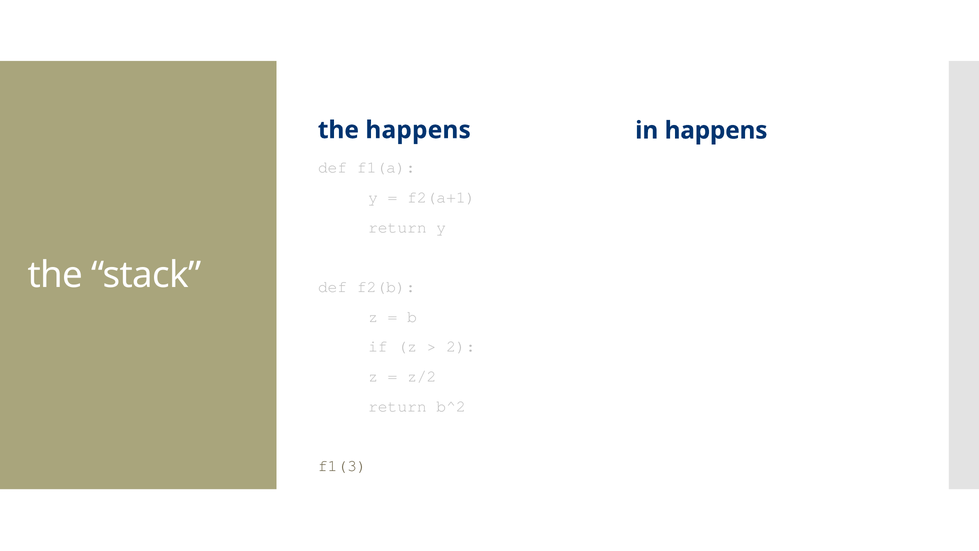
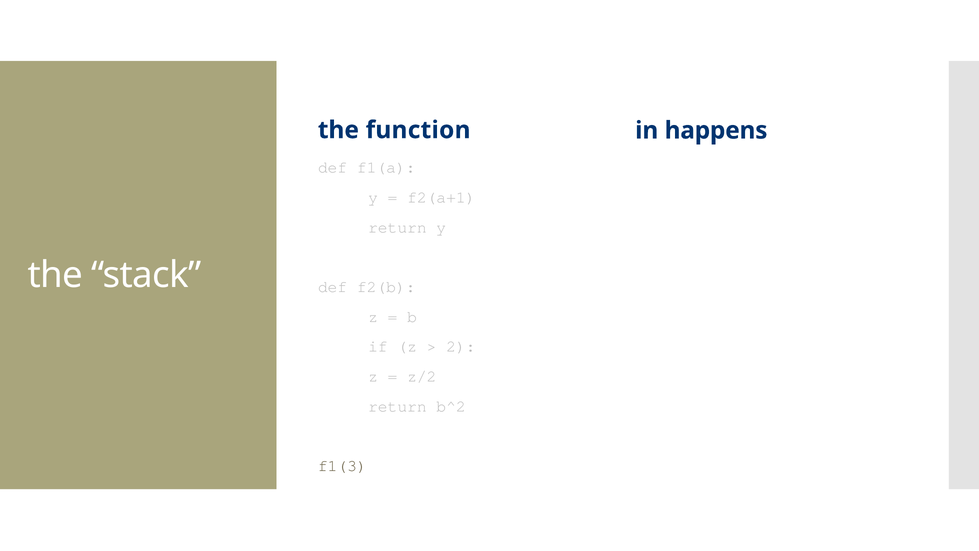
the happens: happens -> function
